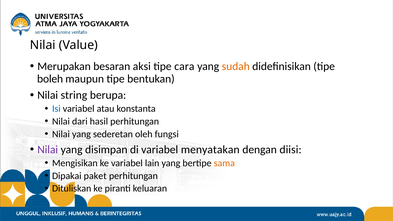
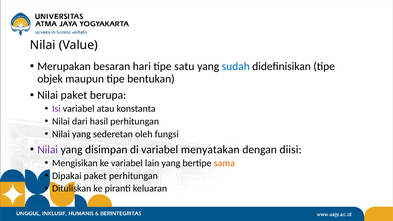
aksi: aksi -> hari
cara: cara -> satu
sudah colour: orange -> blue
boleh: boleh -> objek
Nilai string: string -> paket
Isi colour: blue -> purple
